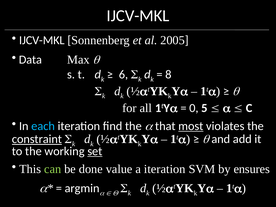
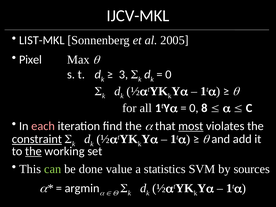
IJCV-MKL at (42, 40): IJCV-MKL -> LIST-MKL
Data: Data -> Pixel
6: 6 -> 3
8 at (168, 75): 8 -> 0
5: 5 -> 8
each colour: light blue -> pink
the at (33, 151) underline: none -> present
set underline: present -> none
a iteration: iteration -> statistics
ensures: ensures -> sources
